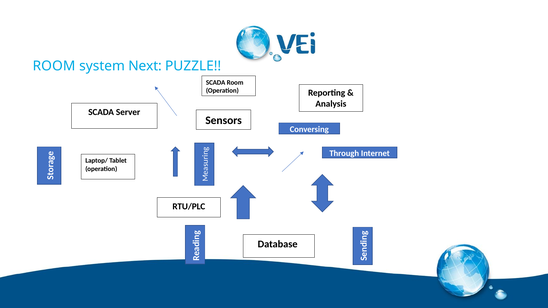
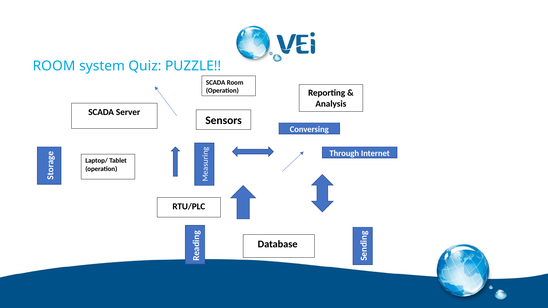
Next: Next -> Quiz
